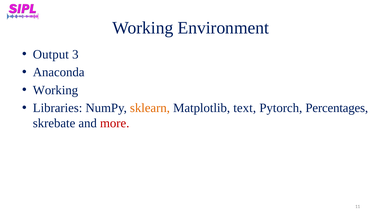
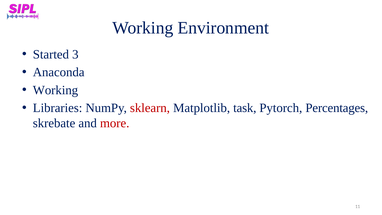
Output: Output -> Started
sklearn colour: orange -> red
text: text -> task
